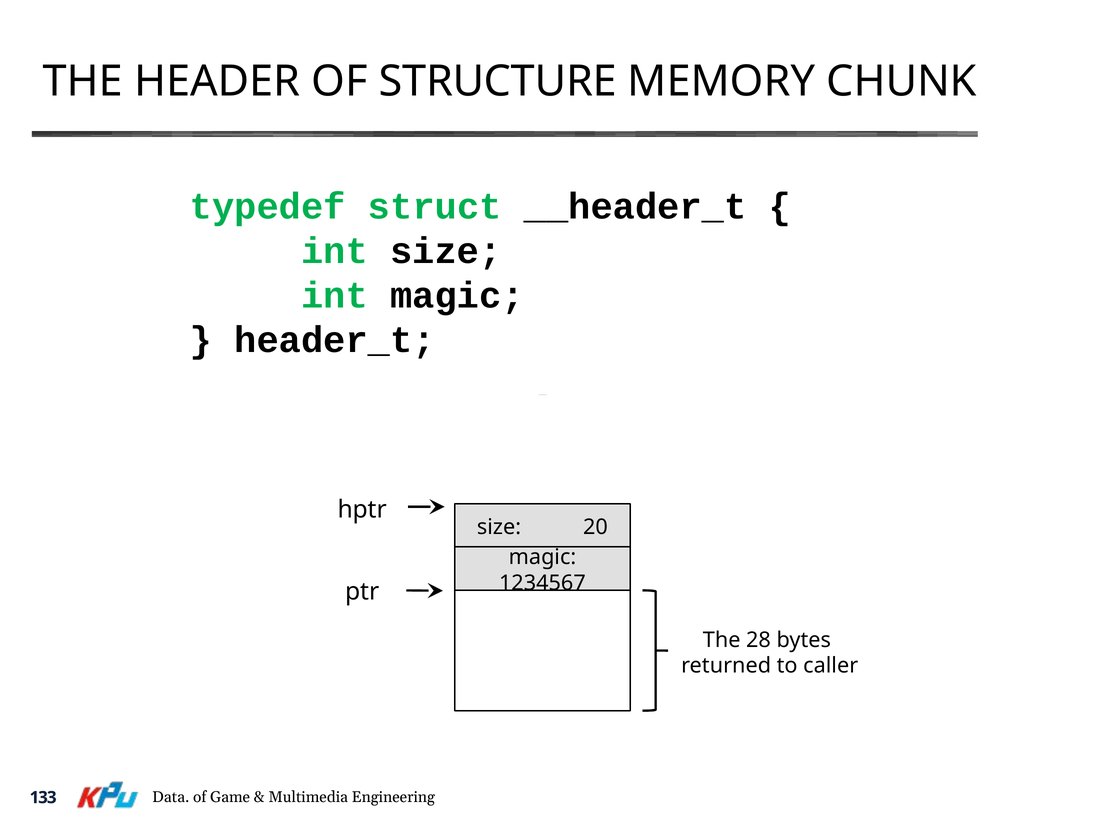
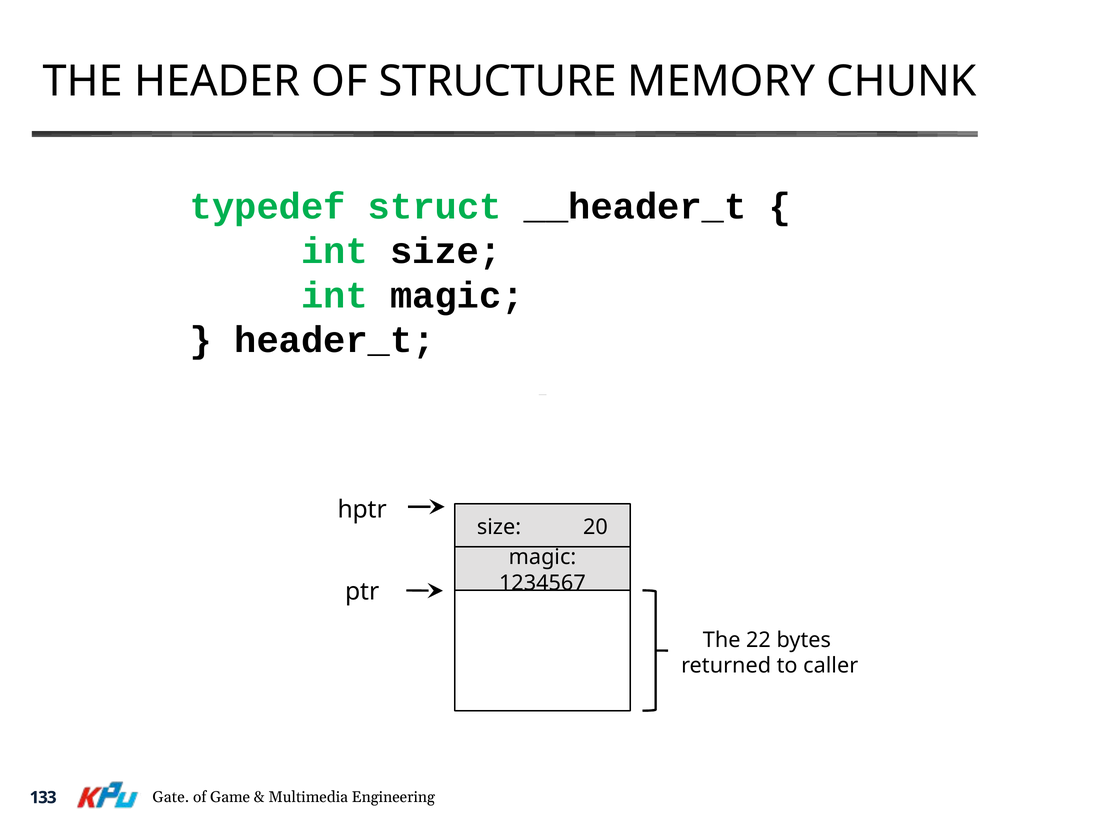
28: 28 -> 22
Data: Data -> Gate
